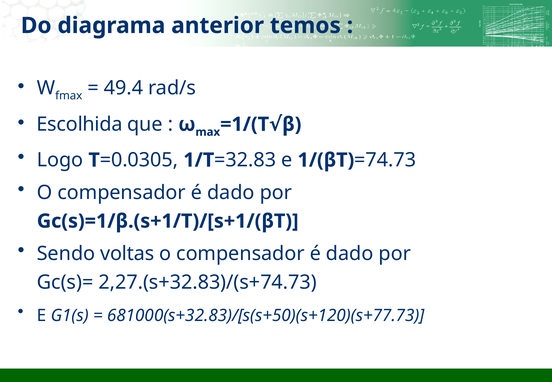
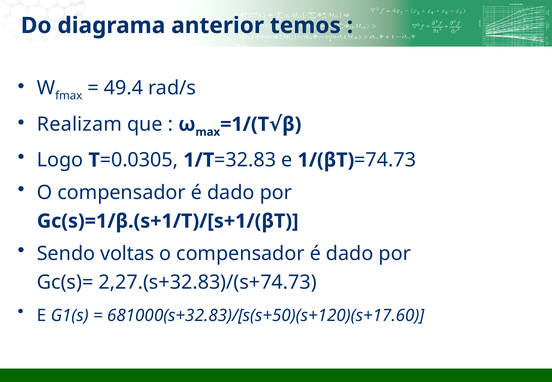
Escolhida: Escolhida -> Realizam
681000(s+32.83)/[s(s+50)(s+120)(s+77.73: 681000(s+32.83)/[s(s+50)(s+120)(s+77.73 -> 681000(s+32.83)/[s(s+50)(s+120)(s+17.60
